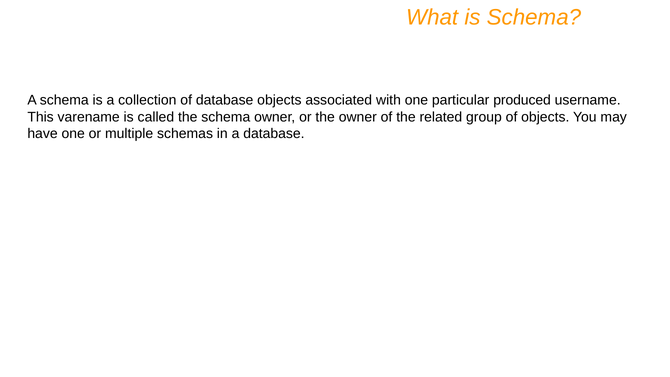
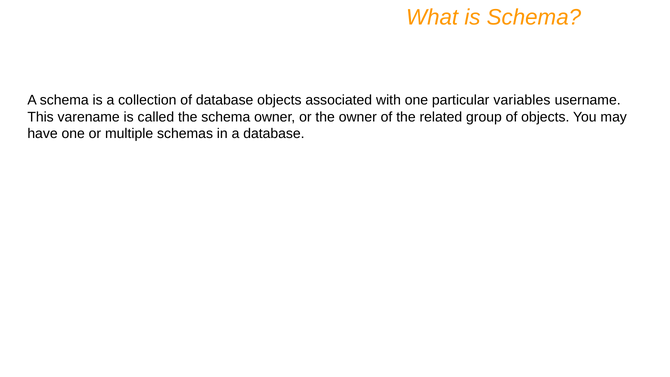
produced: produced -> variables
